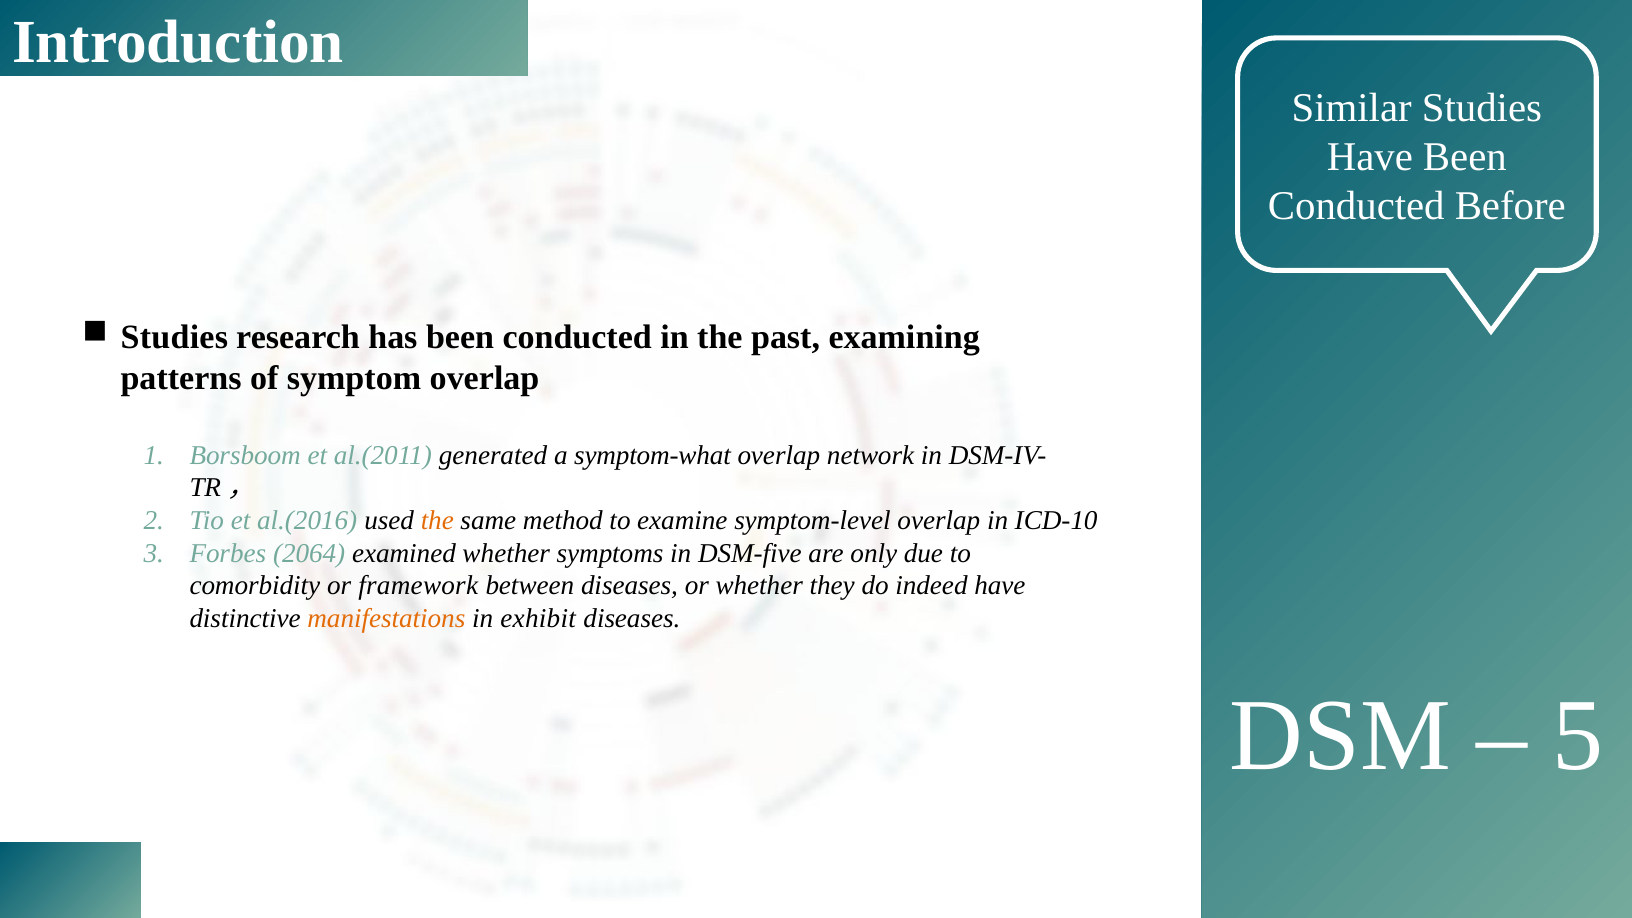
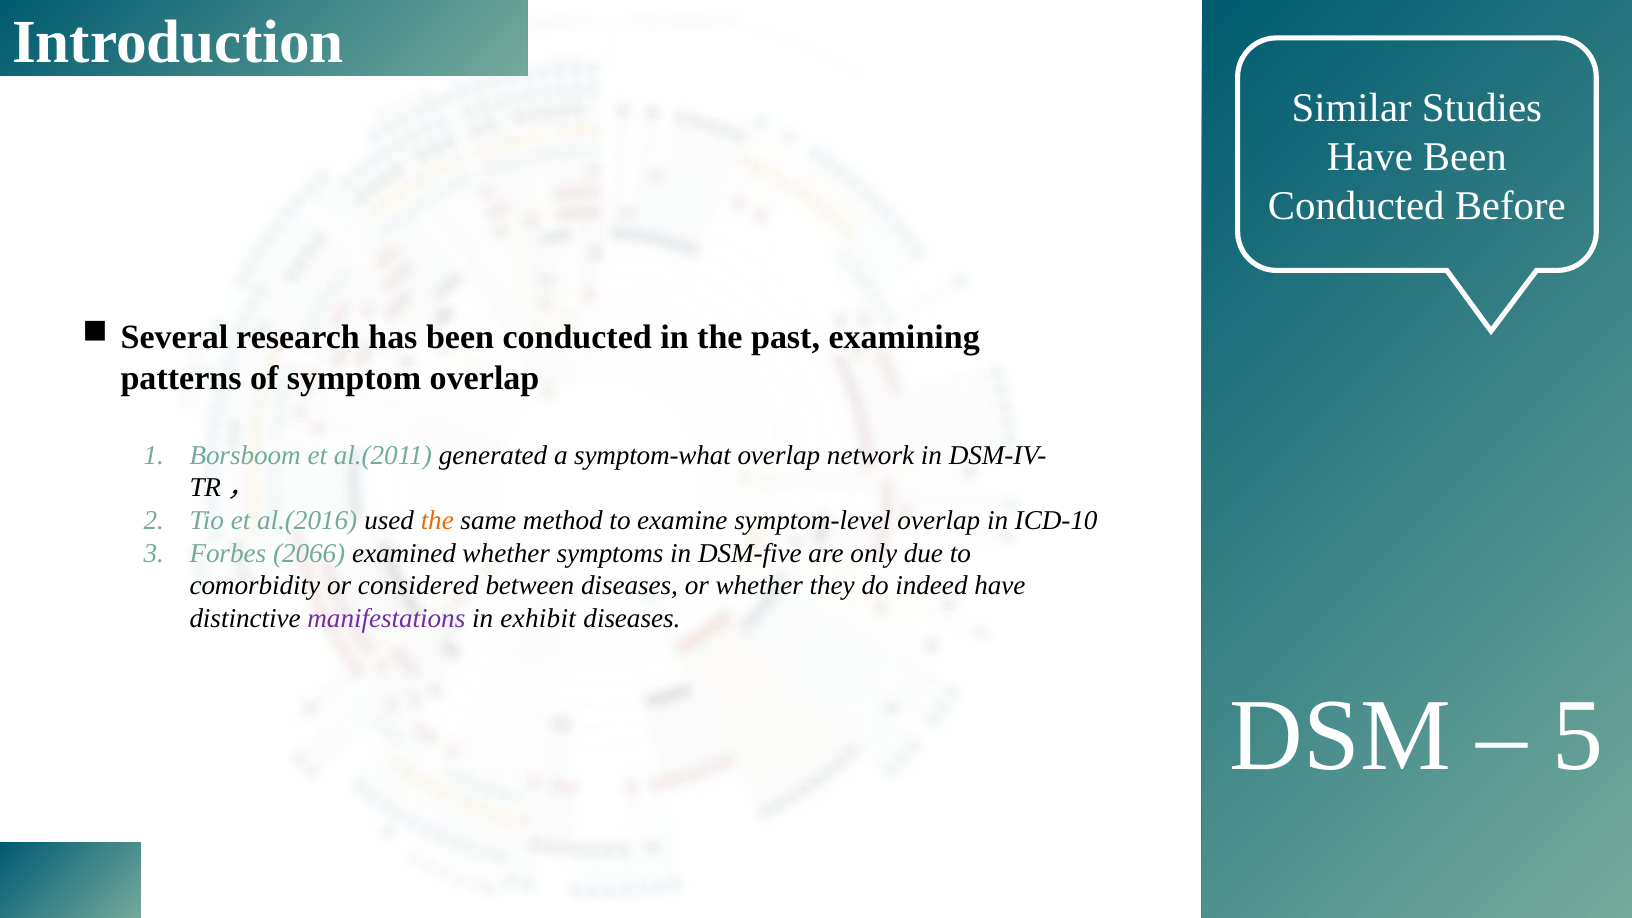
Studies at (174, 337): Studies -> Several
2064: 2064 -> 2066
framework: framework -> considered
manifestations colour: orange -> purple
